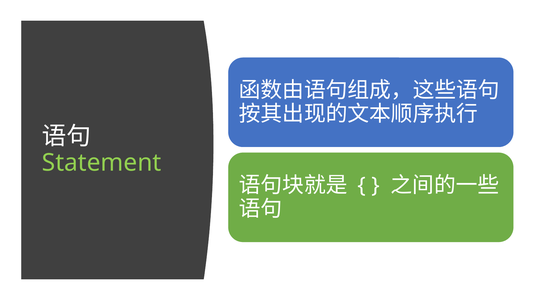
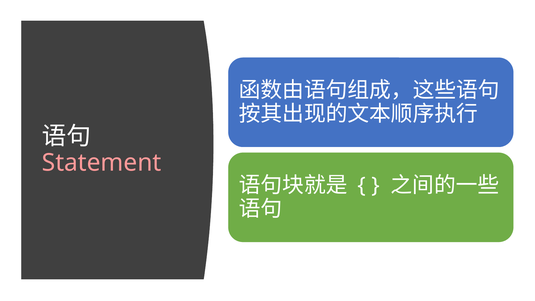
Statement colour: light green -> pink
